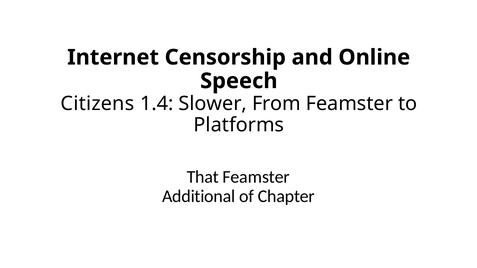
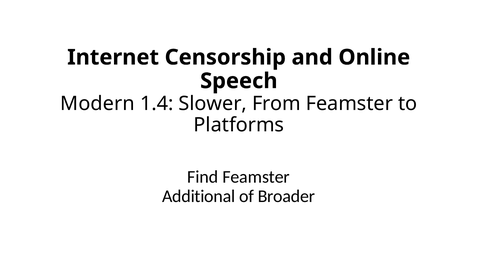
Citizens: Citizens -> Modern
That: That -> Find
Chapter: Chapter -> Broader
